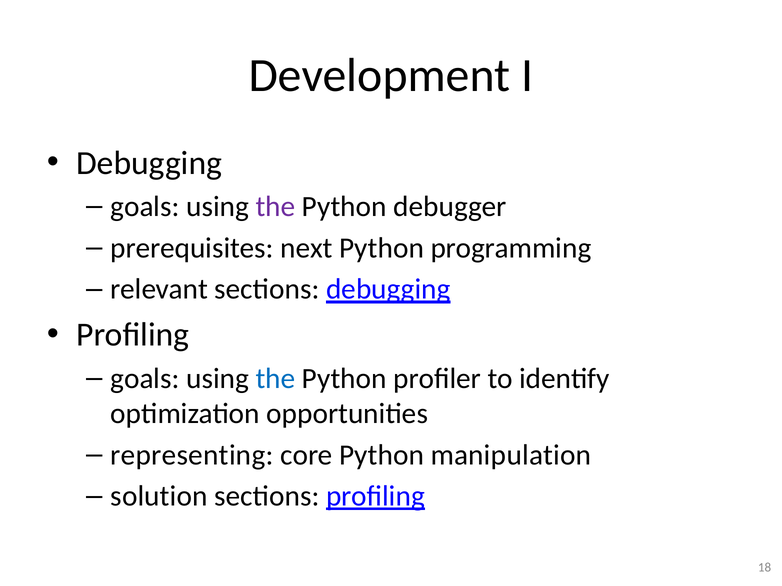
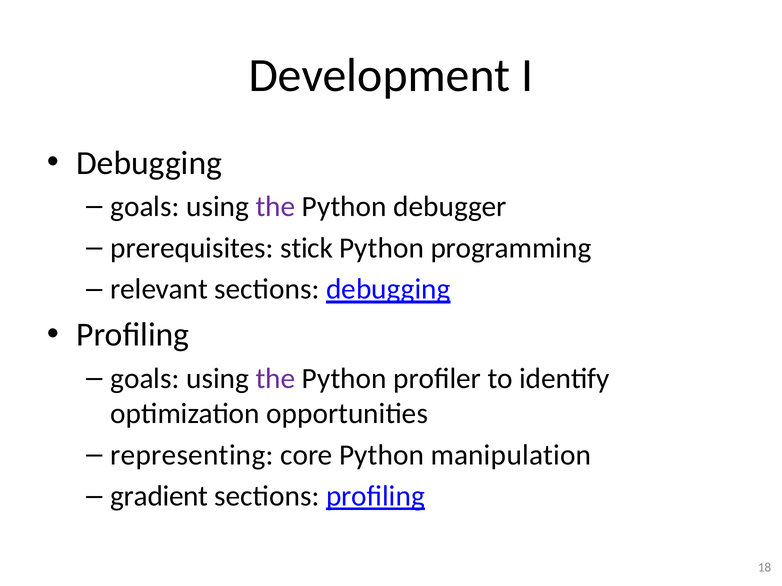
next: next -> stick
the at (275, 379) colour: blue -> purple
solution: solution -> gradient
